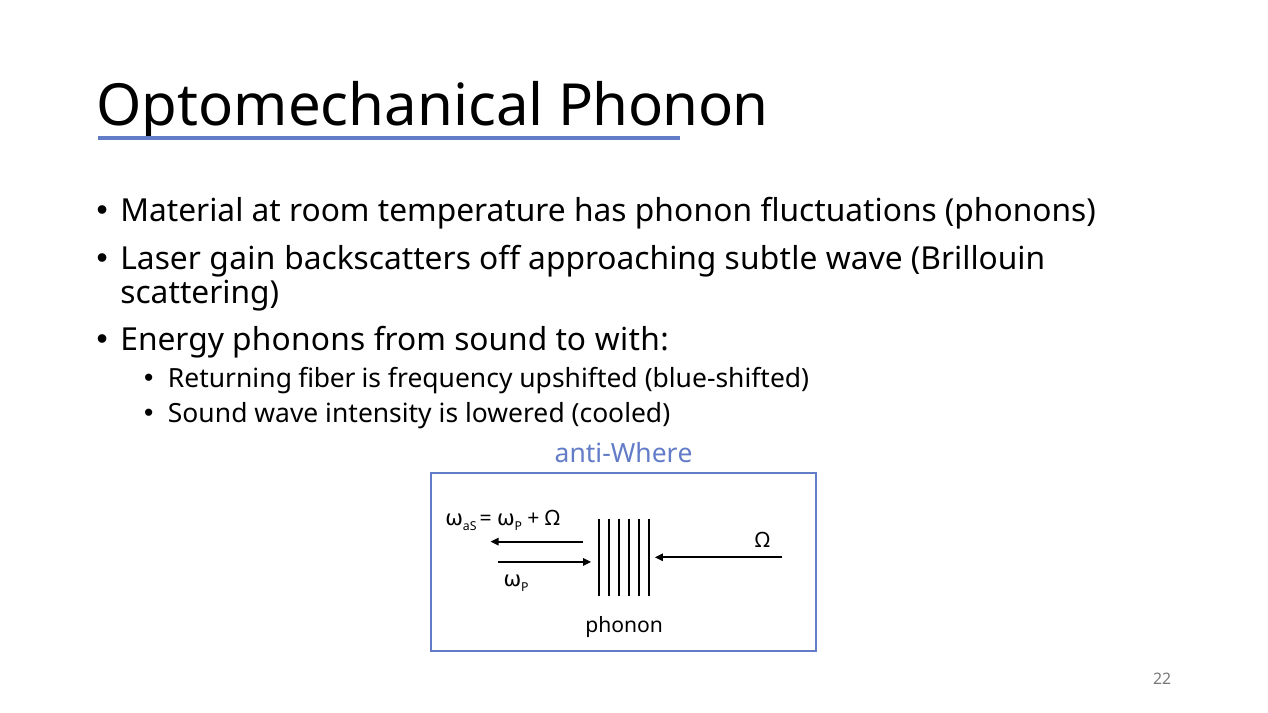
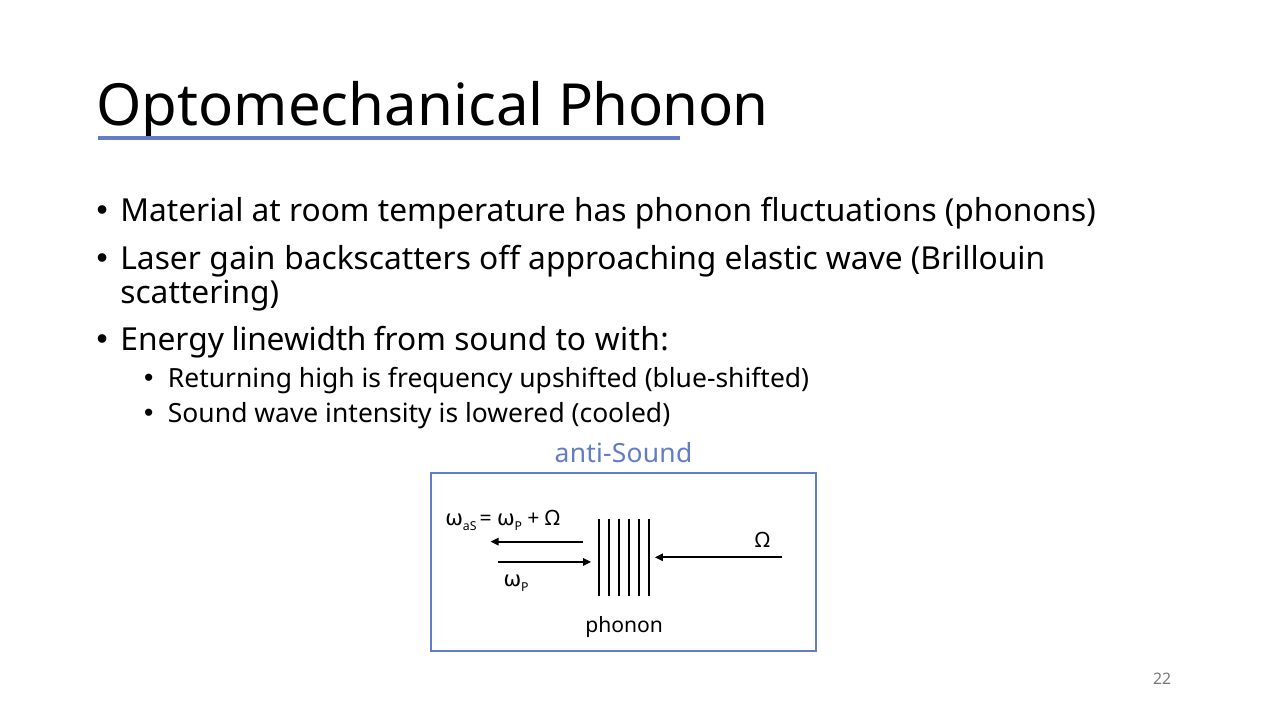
subtle: subtle -> elastic
Energy phonons: phonons -> linewidth
fiber: fiber -> high
anti-Where: anti-Where -> anti-Sound
